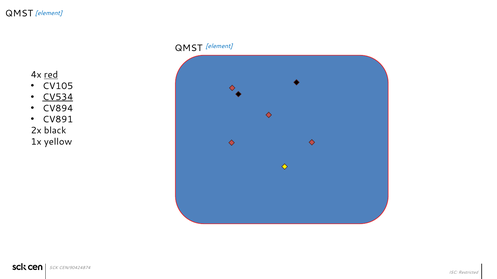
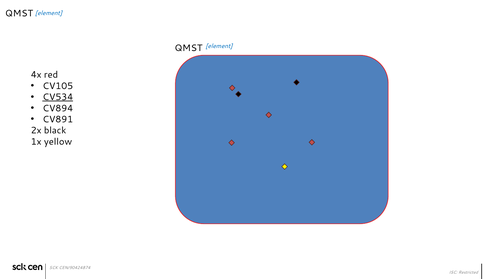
red underline: present -> none
